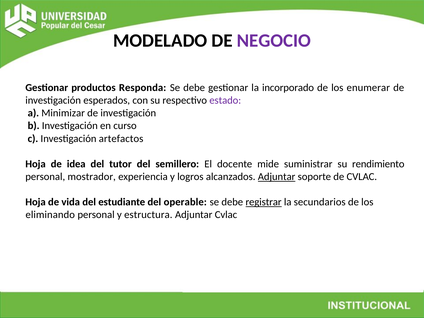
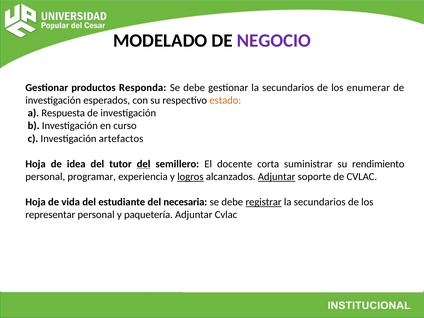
gestionar la incorporado: incorporado -> secundarios
estado colour: purple -> orange
Minimizar: Minimizar -> Respuesta
del at (144, 164) underline: none -> present
mide: mide -> corta
mostrador: mostrador -> programar
logros underline: none -> present
operable: operable -> necesaria
eliminando: eliminando -> representar
estructura: estructura -> paquetería
